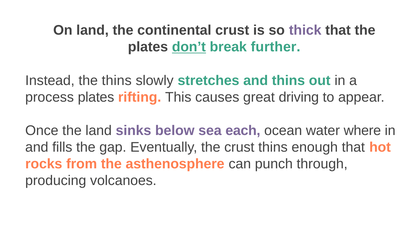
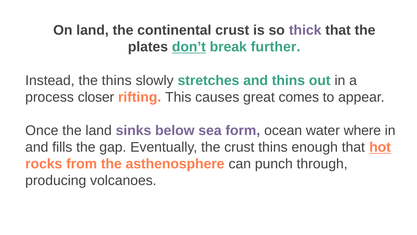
process plates: plates -> closer
driving: driving -> comes
each: each -> form
hot underline: none -> present
